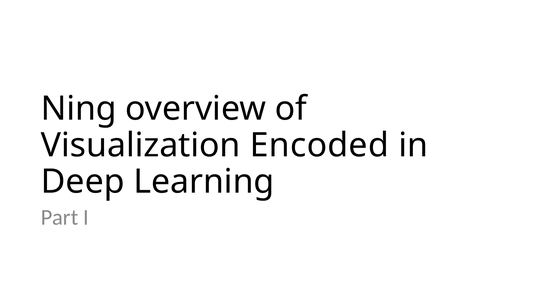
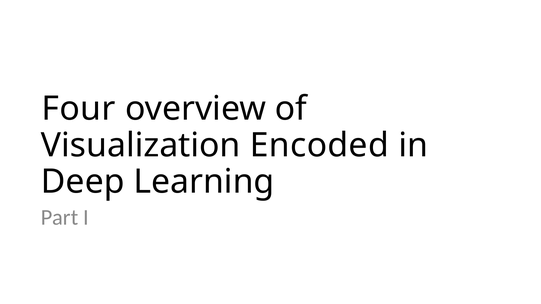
Ning: Ning -> Four
